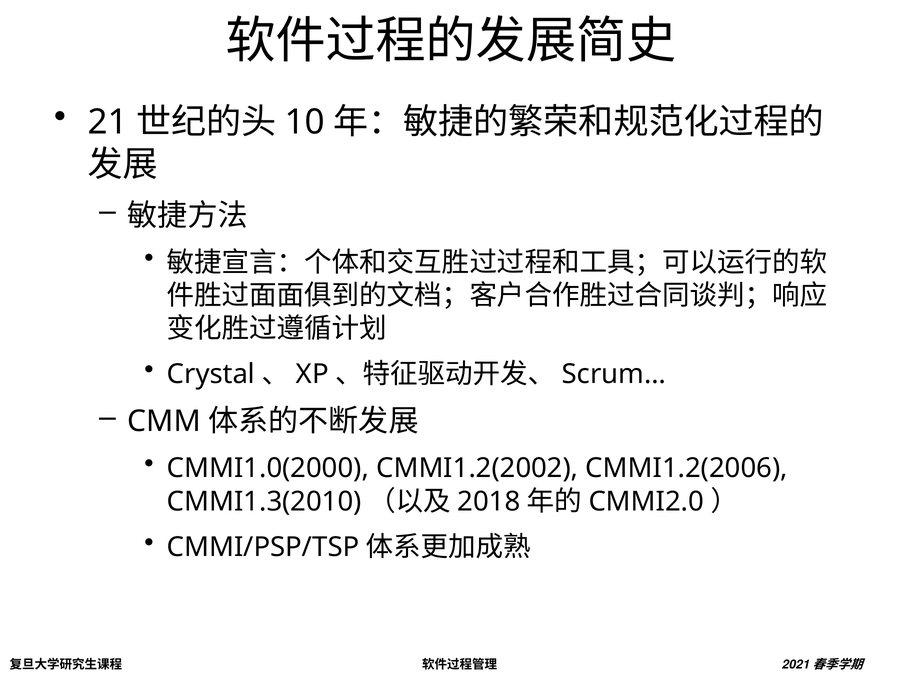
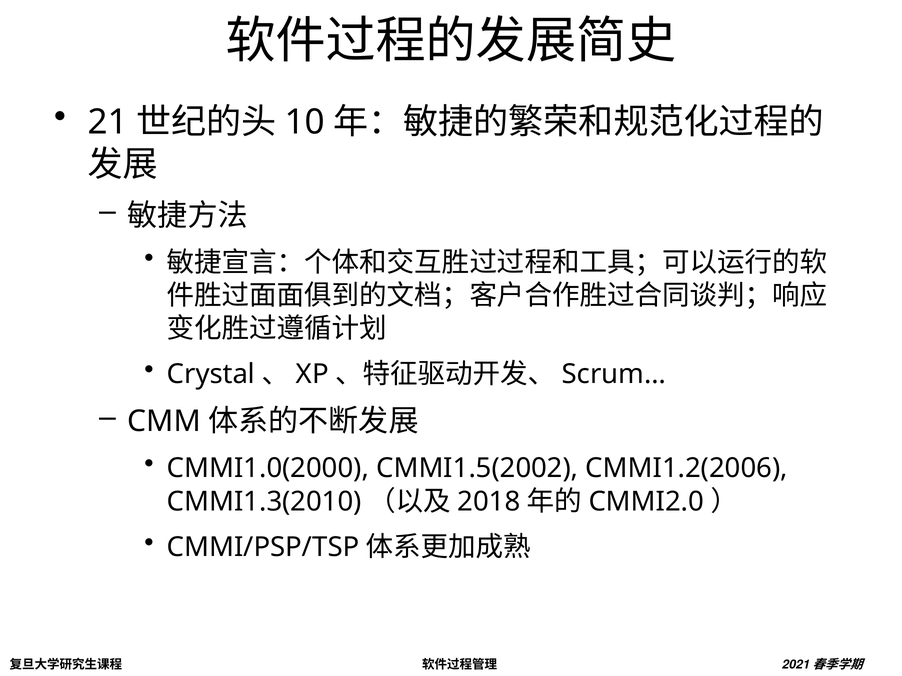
CMMI1.2(2002: CMMI1.2(2002 -> CMMI1.5(2002
